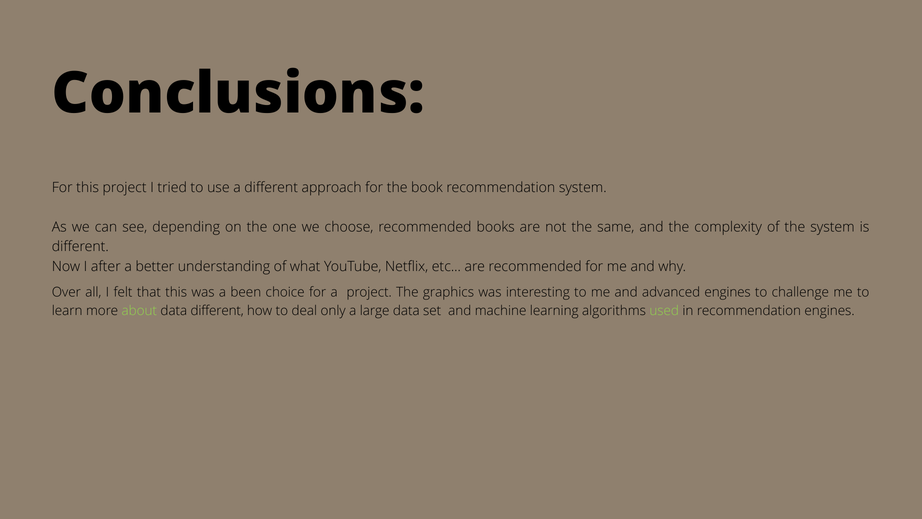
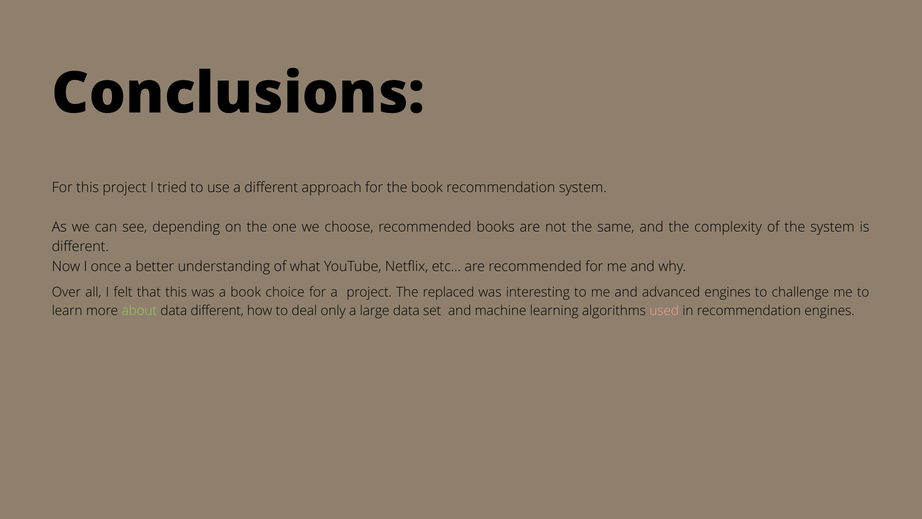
after: after -> once
a been: been -> book
graphics: graphics -> replaced
used colour: light green -> pink
